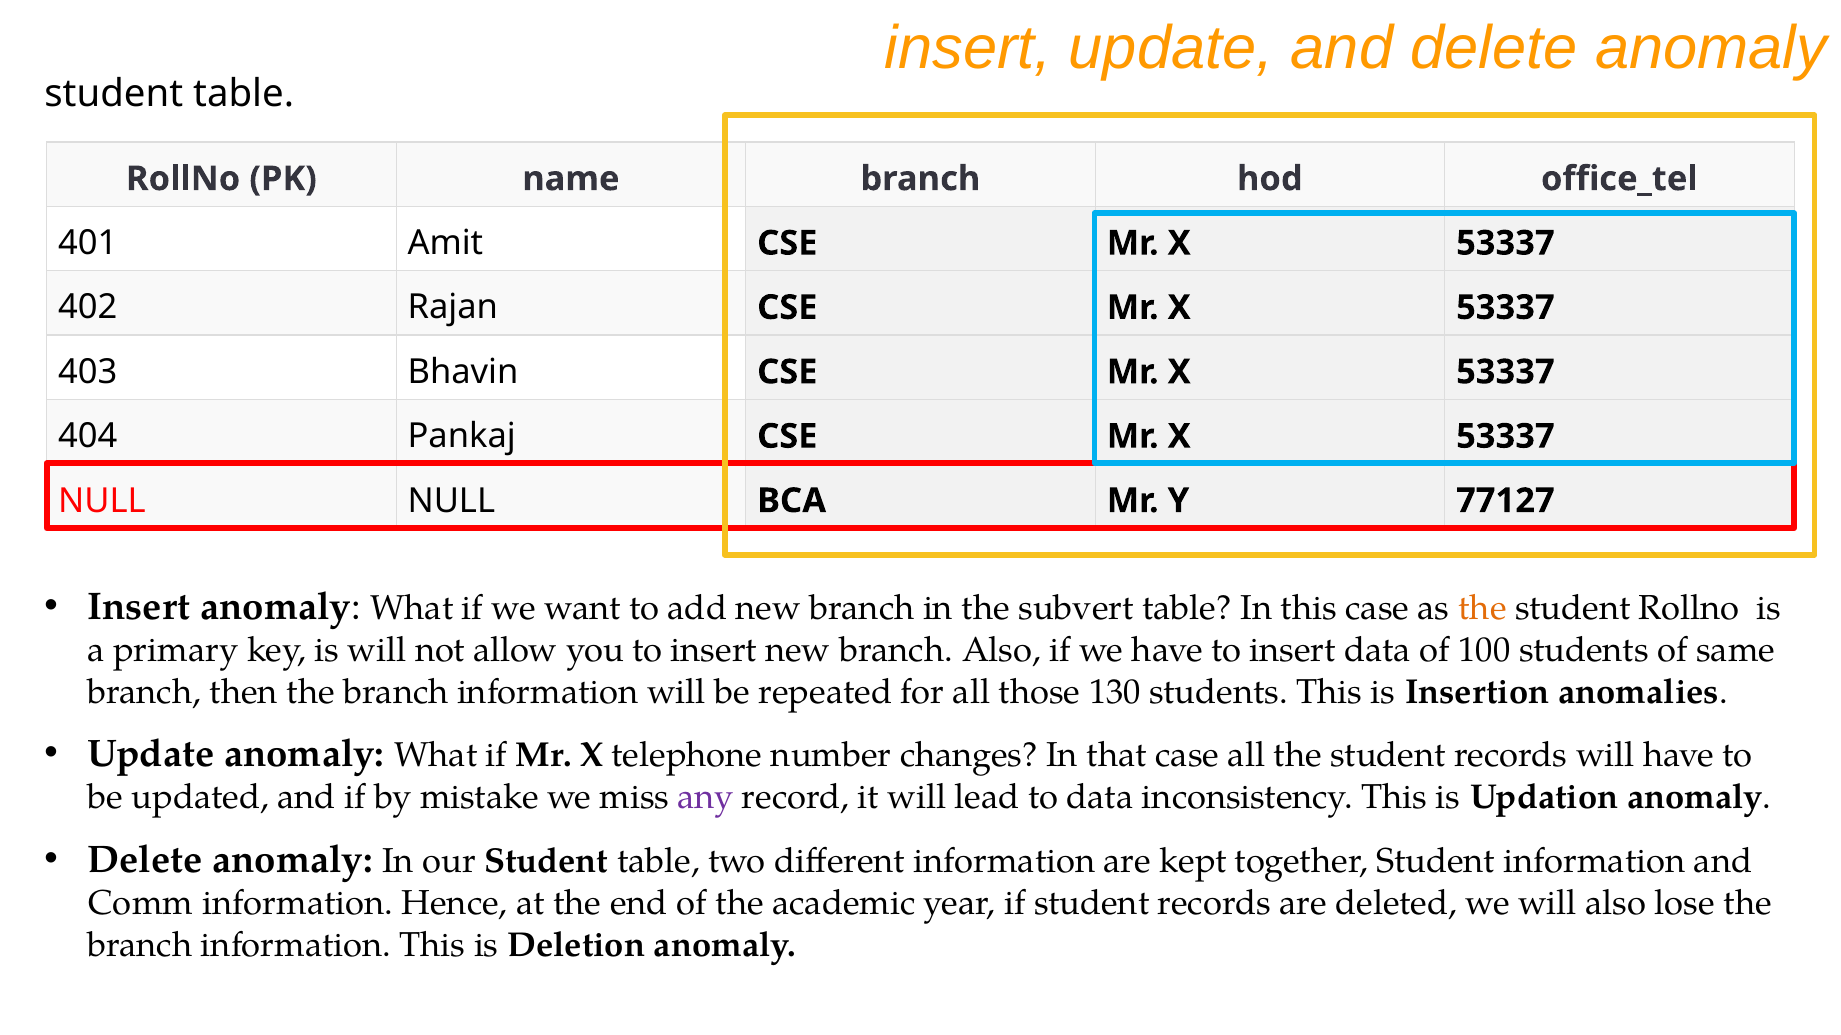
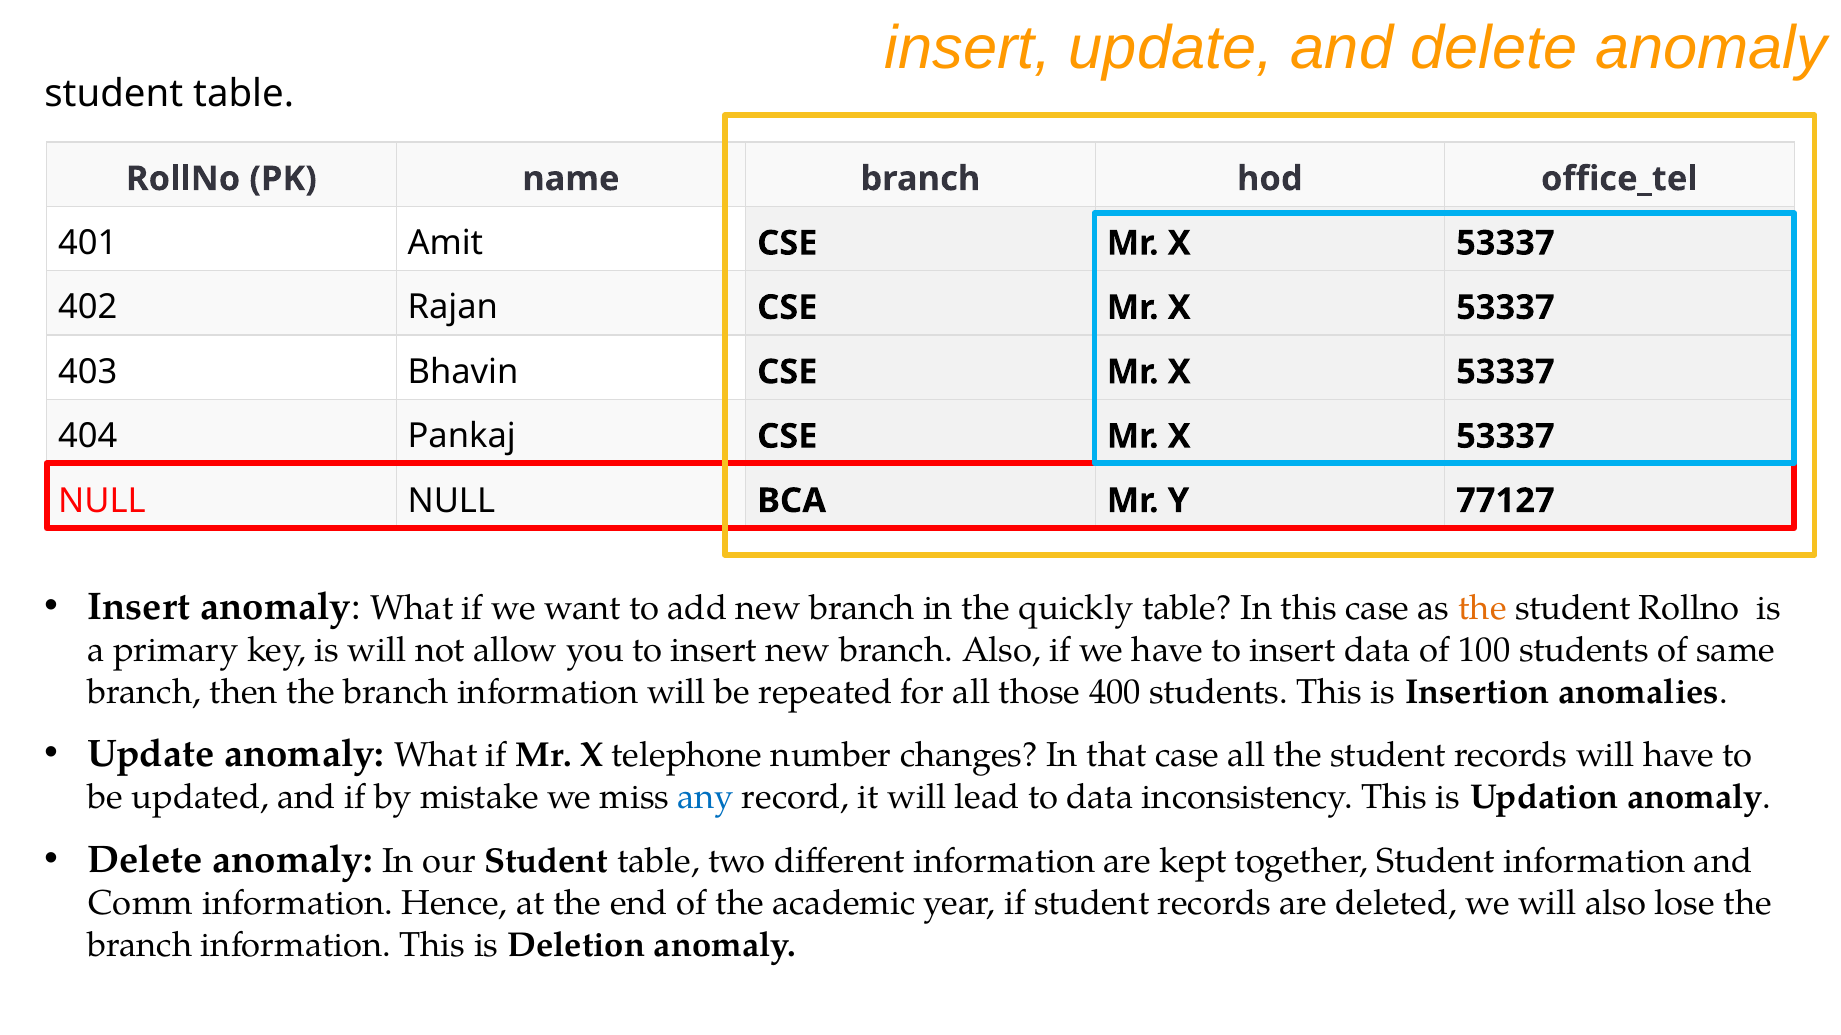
subvert: subvert -> quickly
130: 130 -> 400
any colour: purple -> blue
